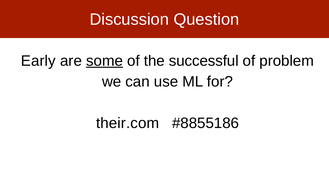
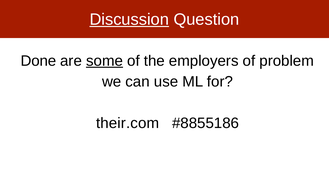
Discussion underline: none -> present
Early: Early -> Done
successful: successful -> employers
